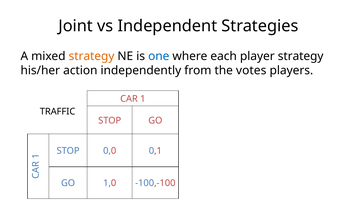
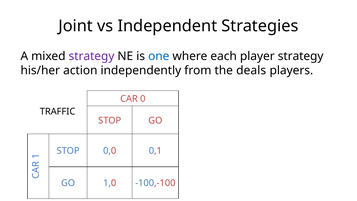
strategy at (92, 56) colour: orange -> purple
votes: votes -> deals
CAR 1: 1 -> 0
